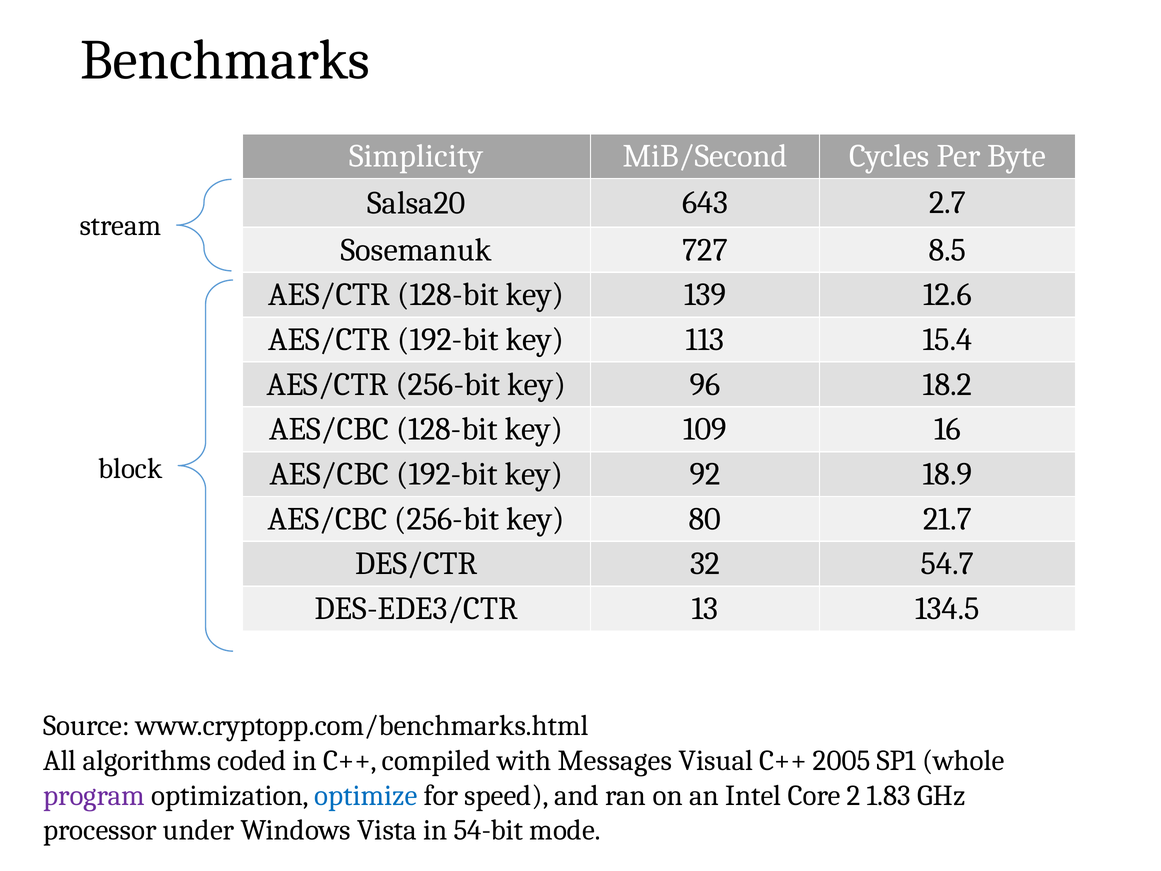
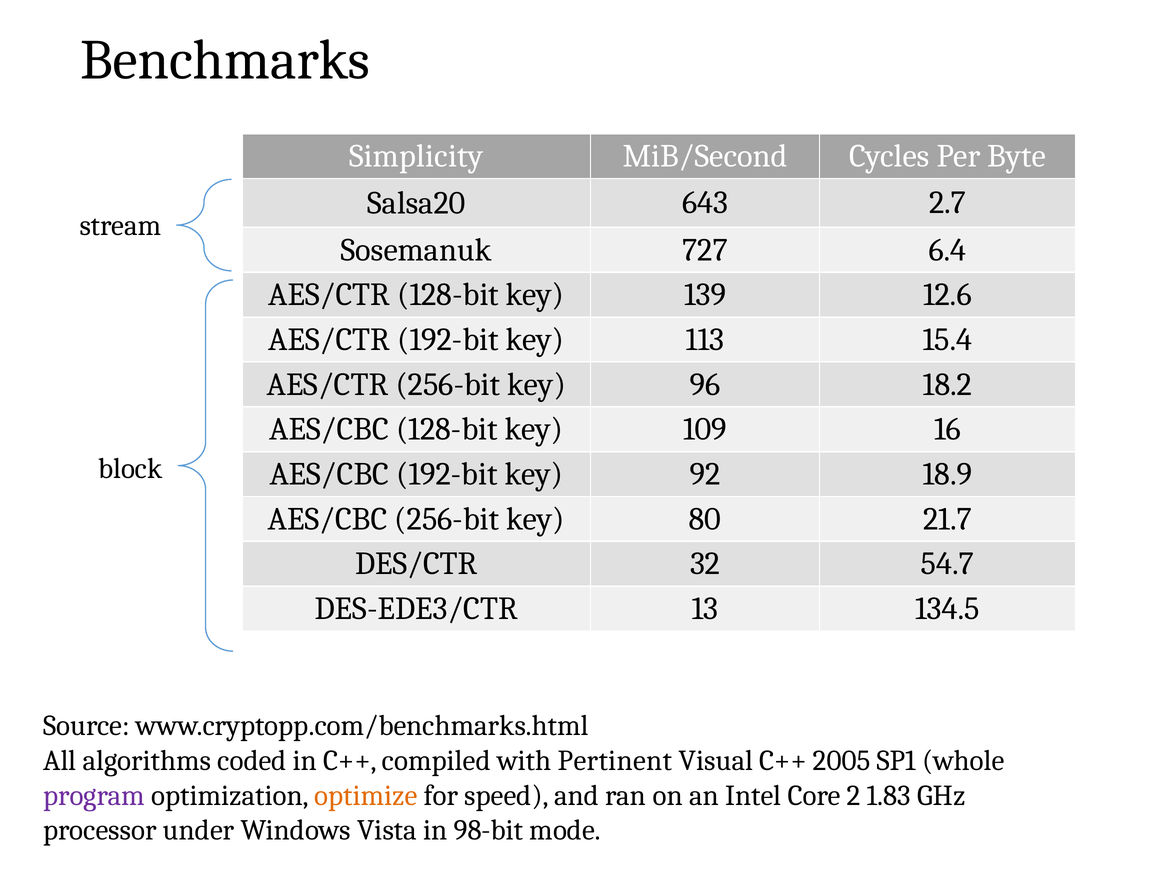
8.5: 8.5 -> 6.4
Messages: Messages -> Pertinent
optimize colour: blue -> orange
54-bit: 54-bit -> 98-bit
